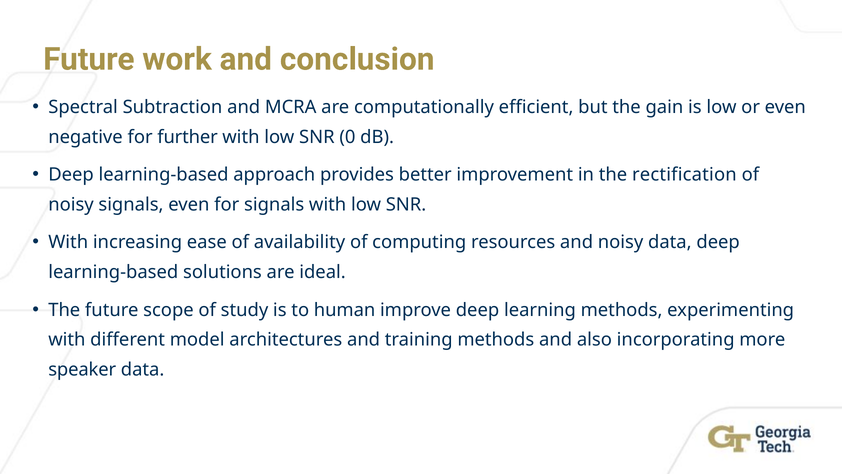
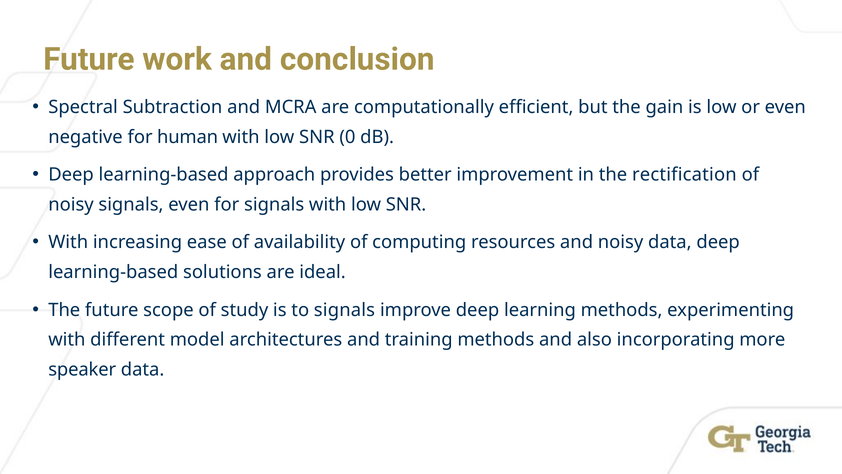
further: further -> human
to human: human -> signals
